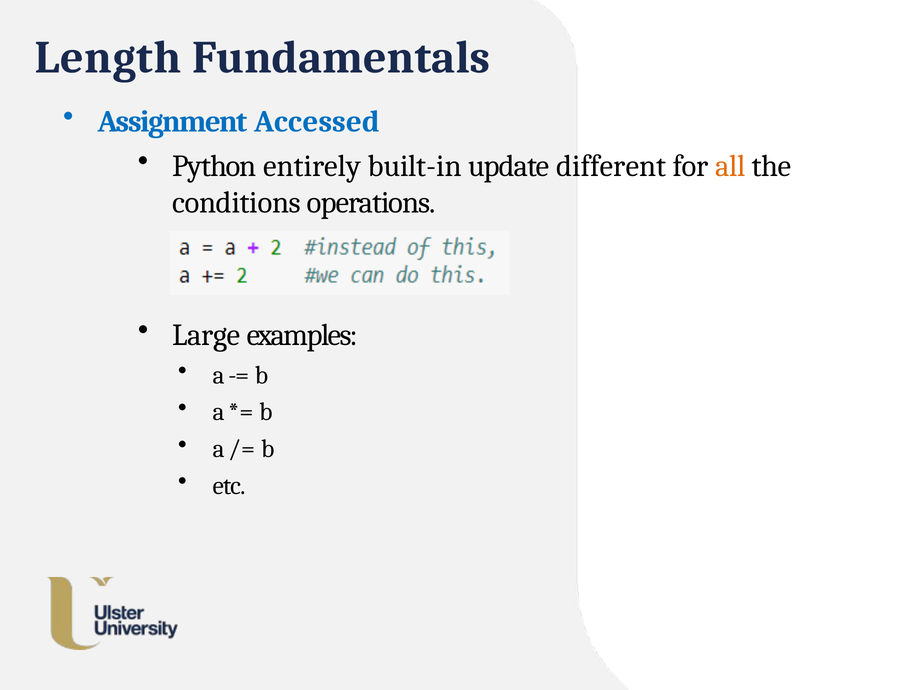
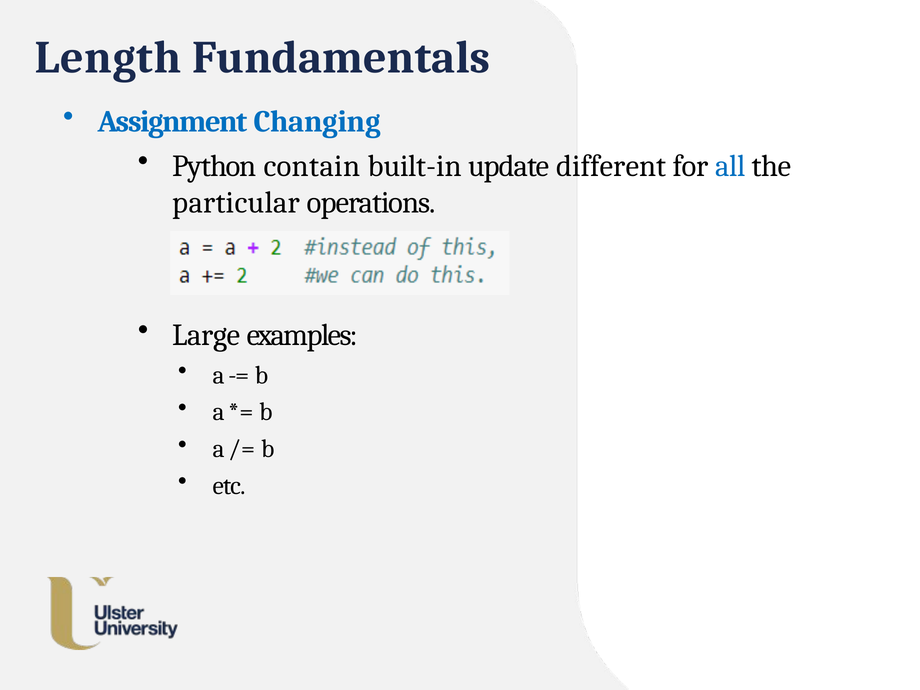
Accessed: Accessed -> Changing
entirely: entirely -> contain
all colour: orange -> blue
conditions: conditions -> particular
